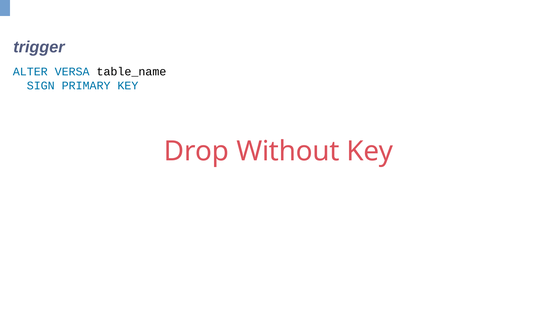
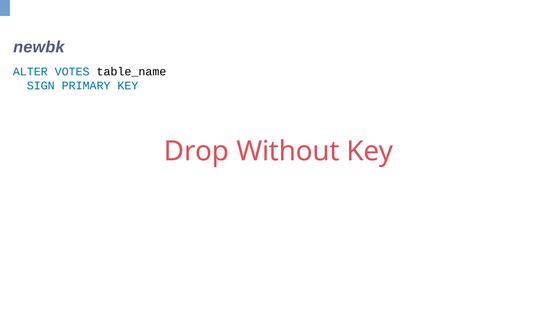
trigger: trigger -> newbk
VERSA: VERSA -> VOTES
